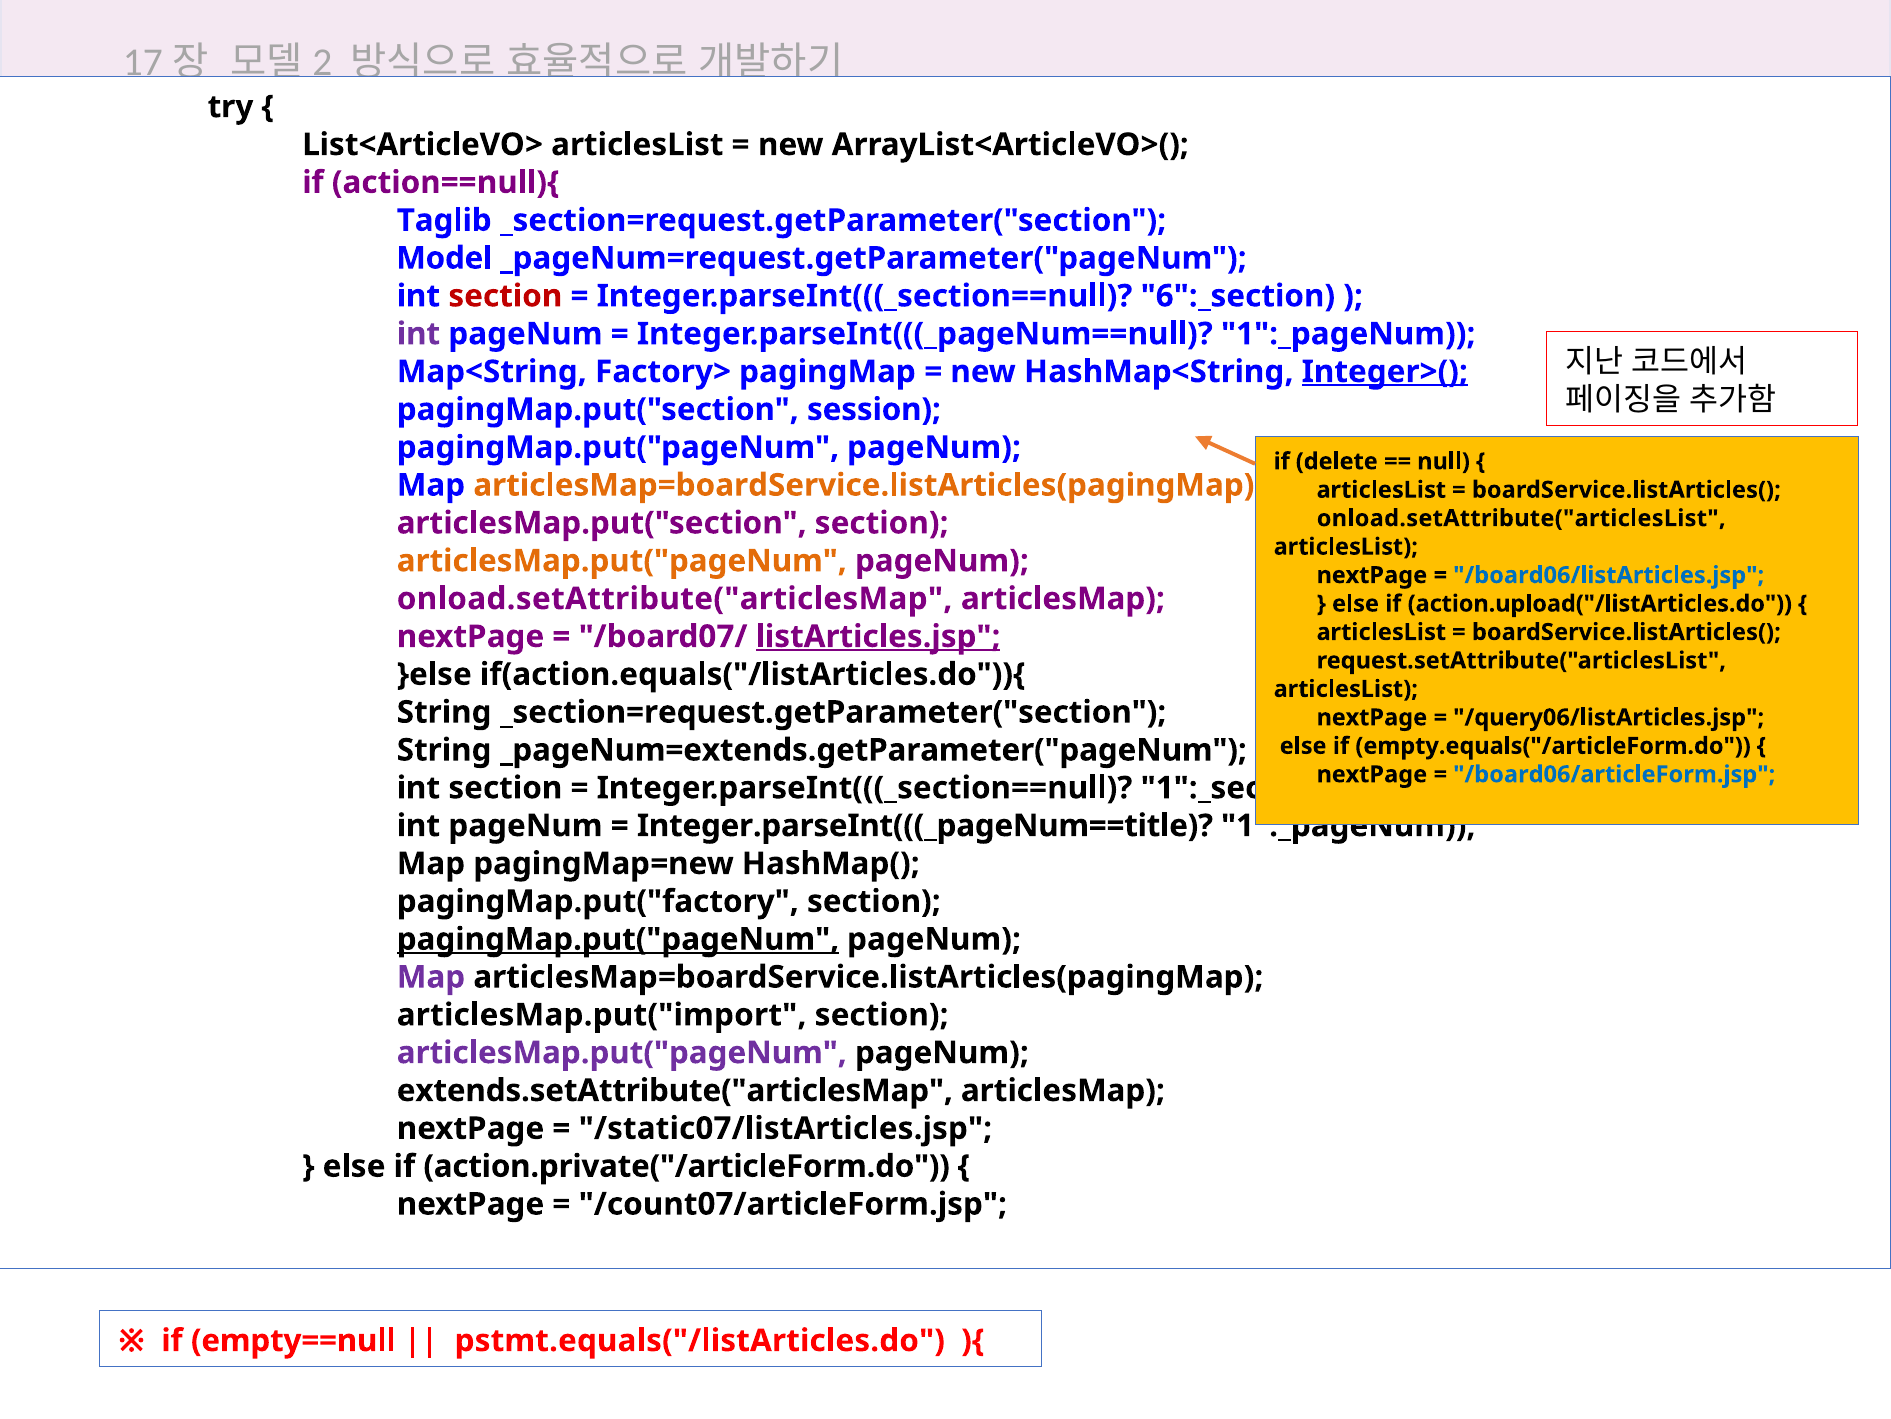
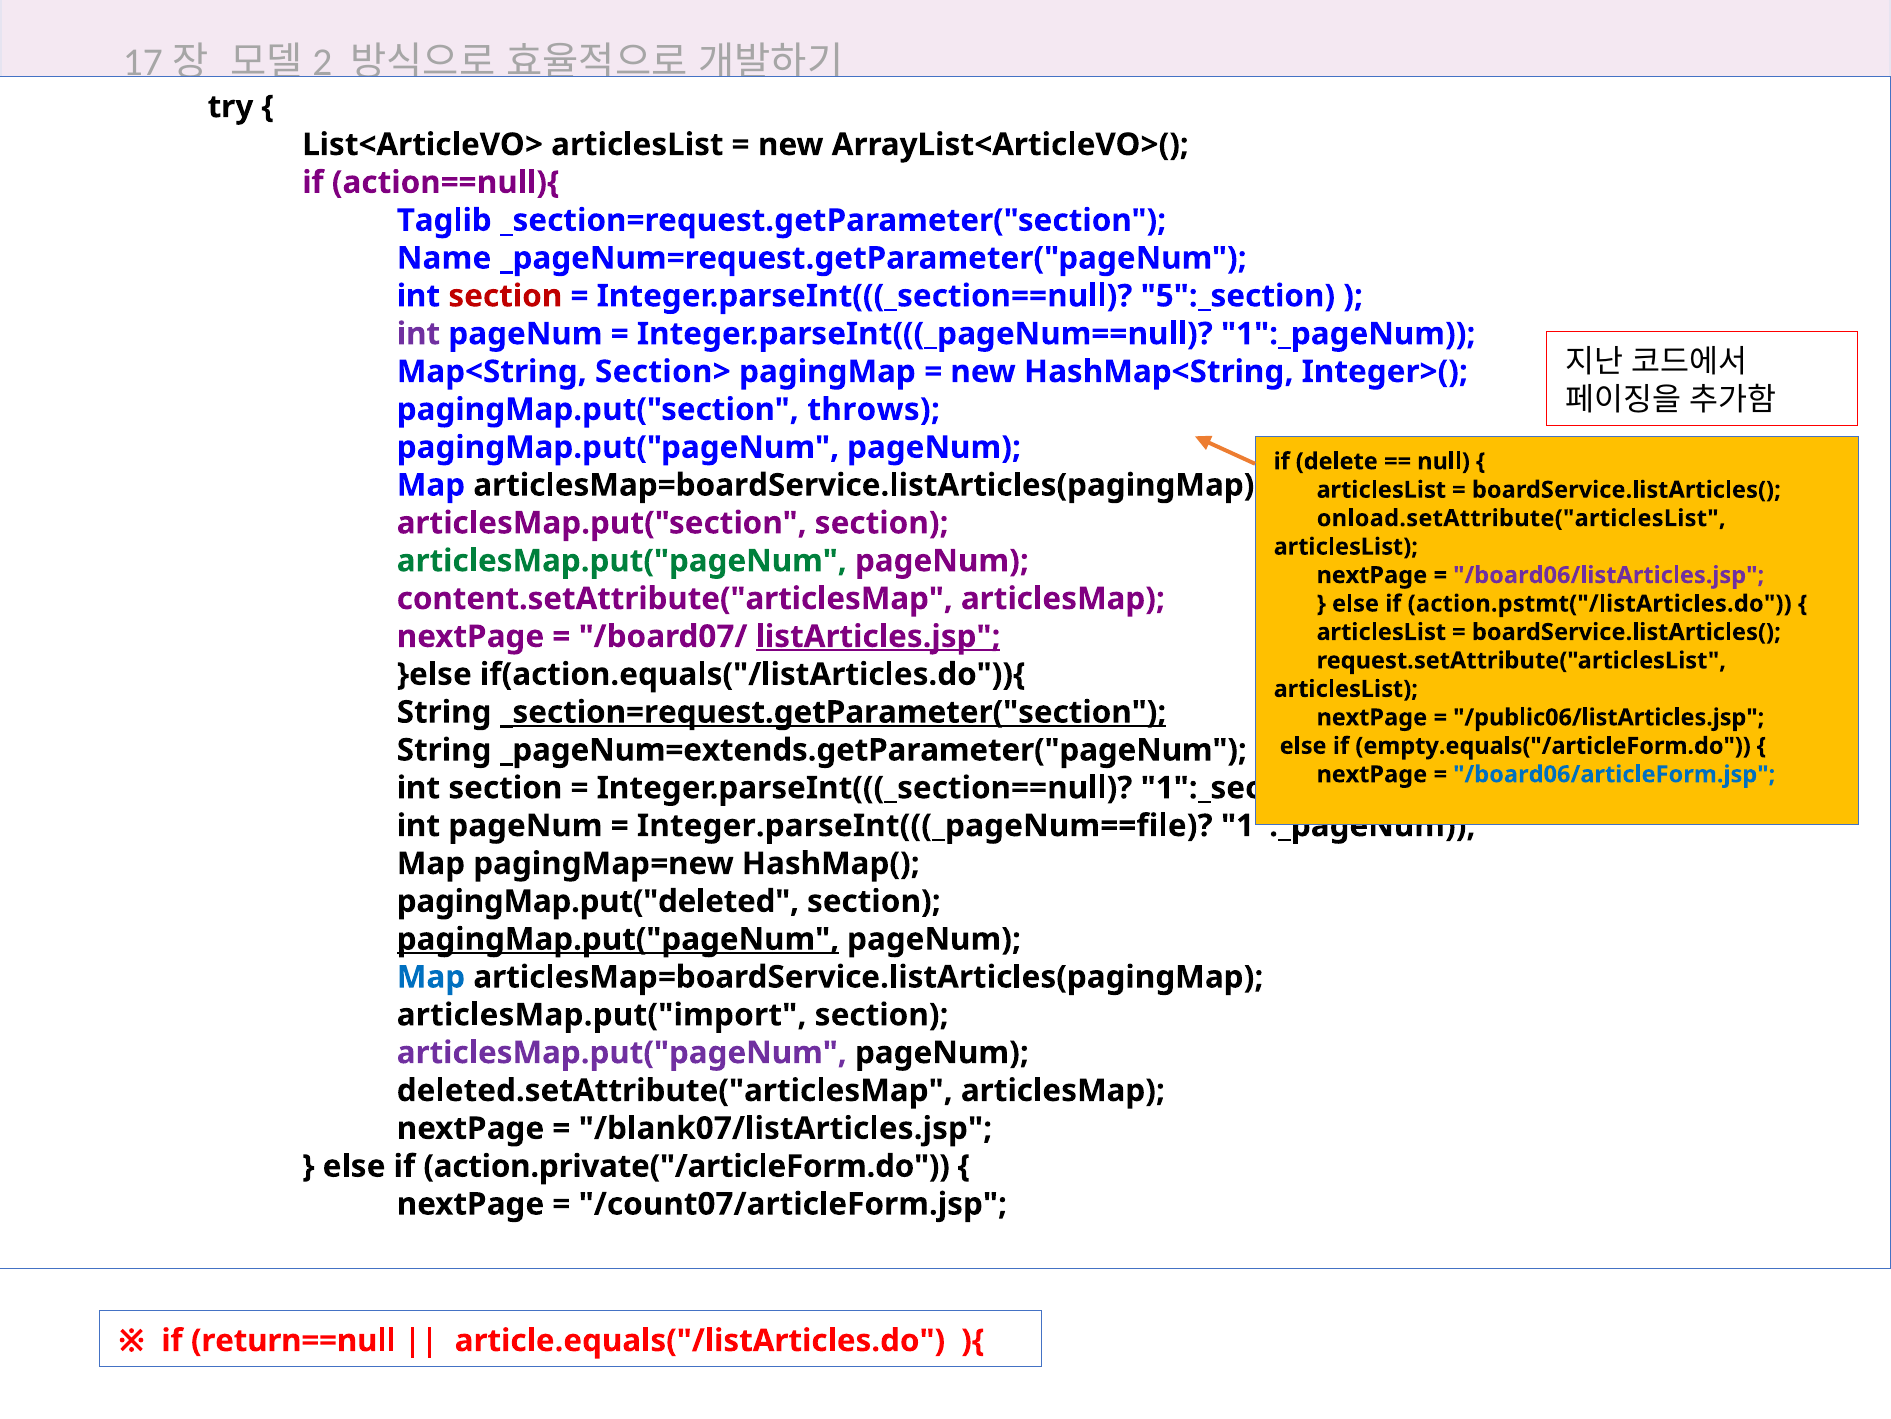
Model: Model -> Name
6":_section: 6":_section -> 5":_section
Factory>: Factory> -> Section>
Integer>( underline: present -> none
session: session -> throws
articlesMap=boardService.listArticles(pagingMap at (868, 485) colour: orange -> black
articlesMap.put("pageNum at (622, 561) colour: orange -> green
/board06/listArticles.jsp colour: blue -> purple
onload.setAttribute("articlesMap: onload.setAttribute("articlesMap -> content.setAttribute("articlesMap
action.upload("/listArticles.do: action.upload("/listArticles.do -> action.pstmt("/listArticles.do
_section=request.getParameter("section at (833, 712) underline: none -> present
/query06/listArticles.jsp: /query06/listArticles.jsp -> /public06/listArticles.jsp
Integer.parseInt(((_pageNum==title: Integer.parseInt(((_pageNum==title -> Integer.parseInt(((_pageNum==file
pagingMap.put("factory: pagingMap.put("factory -> pagingMap.put("deleted
Map at (431, 977) colour: purple -> blue
extends.setAttribute("articlesMap: extends.setAttribute("articlesMap -> deleted.setAttribute("articlesMap
/static07/listArticles.jsp: /static07/listArticles.jsp -> /blank07/listArticles.jsp
empty==null: empty==null -> return==null
pstmt.equals("/listArticles.do: pstmt.equals("/listArticles.do -> article.equals("/listArticles.do
